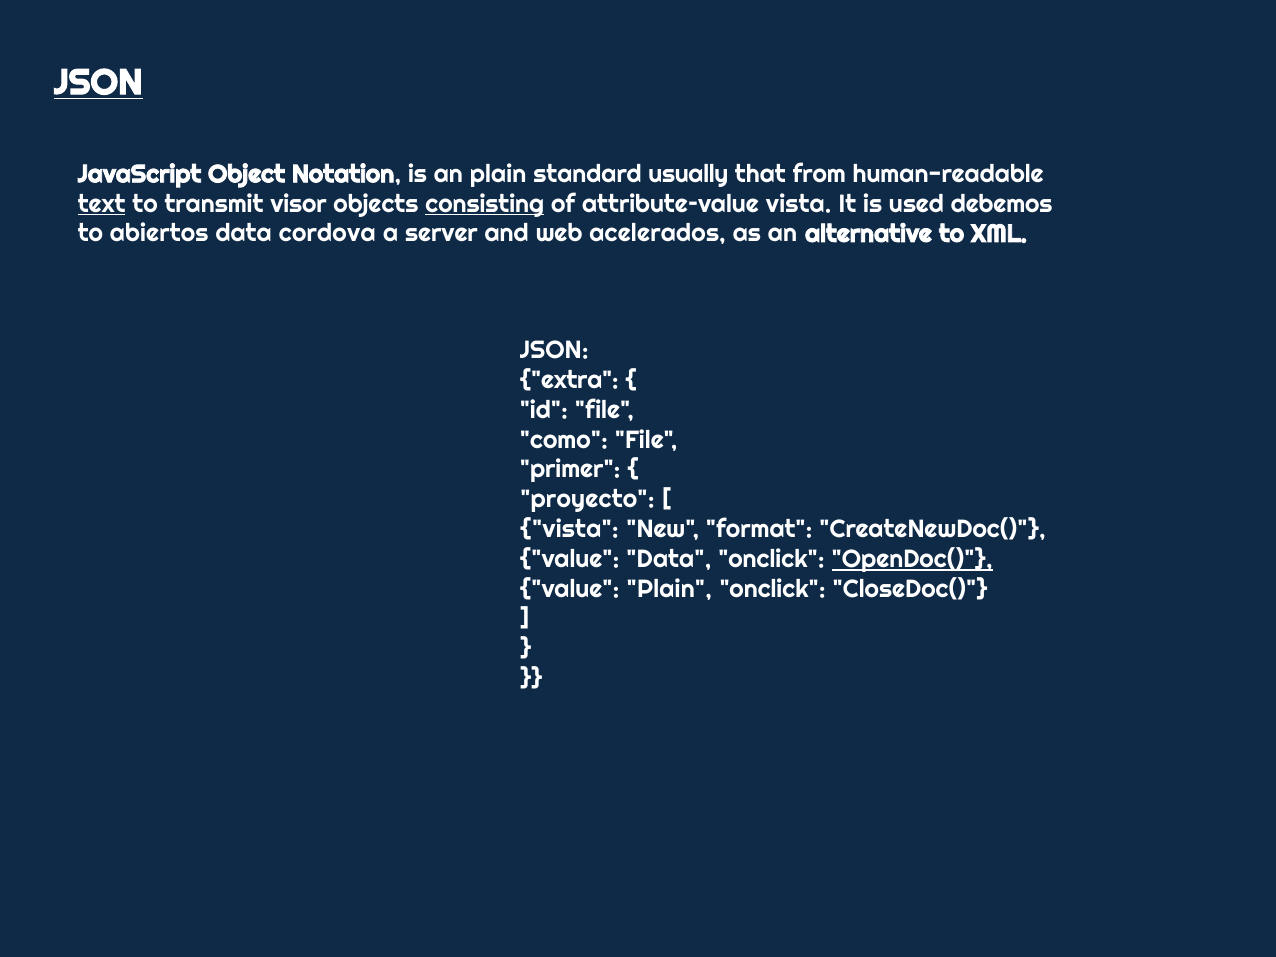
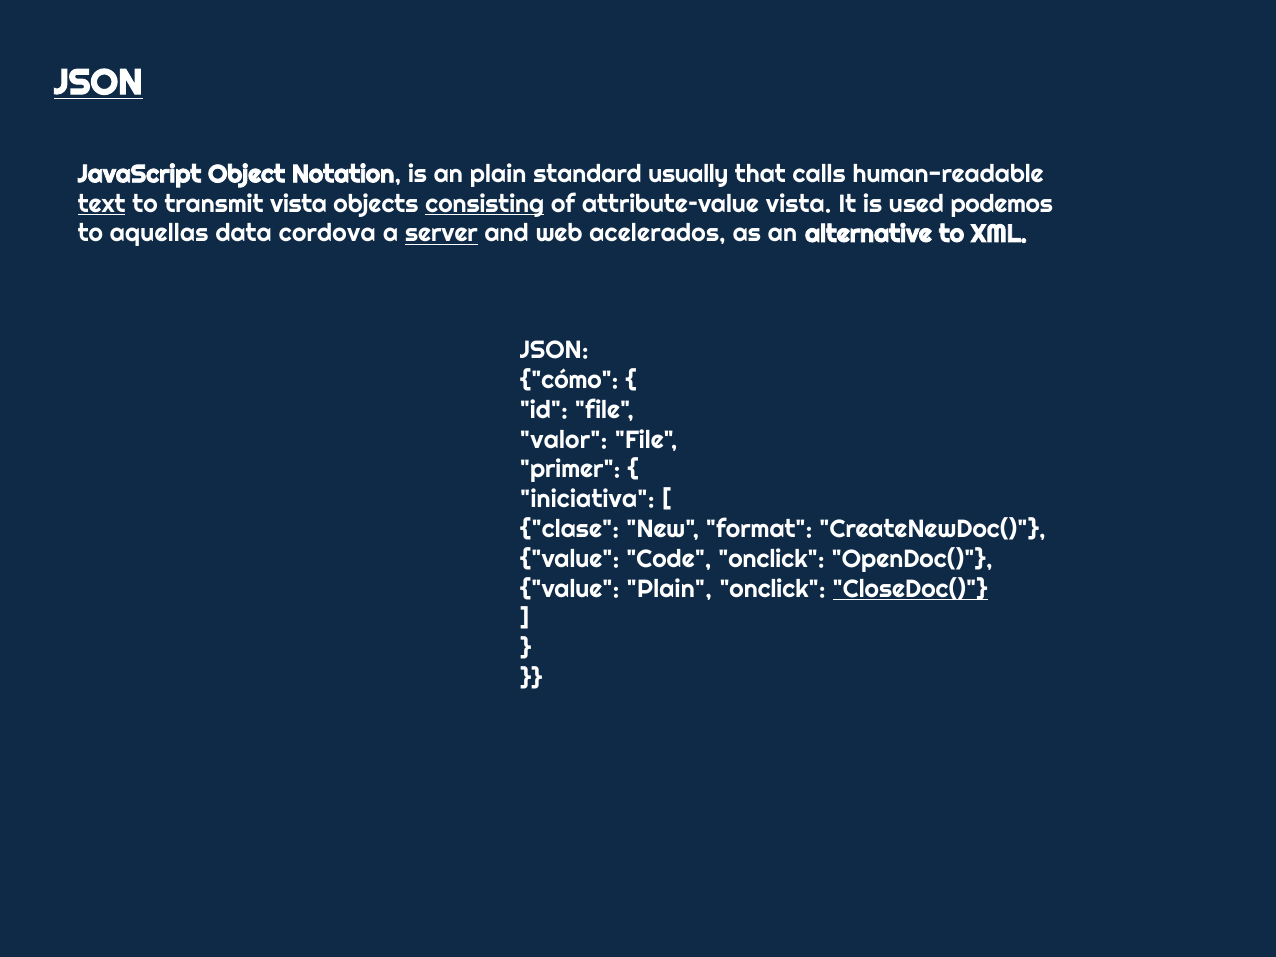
from: from -> calls
transmit visor: visor -> vista
debemos: debemos -> podemos
abiertos: abiertos -> aquellas
server underline: none -> present
extra: extra -> cómo
como: como -> valor
proyecto: proyecto -> iniciativa
vista at (570, 529): vista -> clase
value Data: Data -> Code
OpenDoc( underline: present -> none
CloseDoc( underline: none -> present
